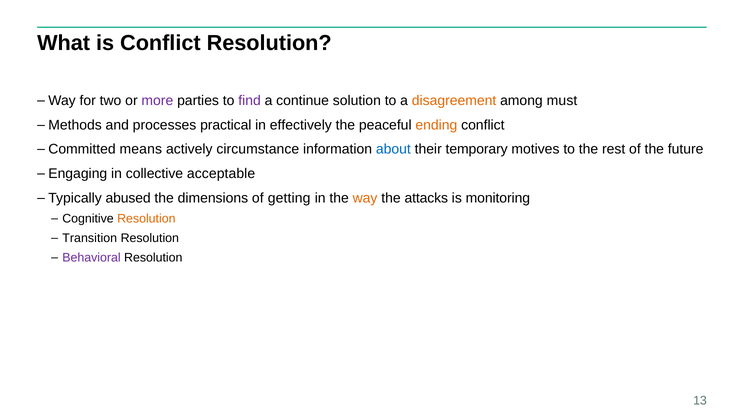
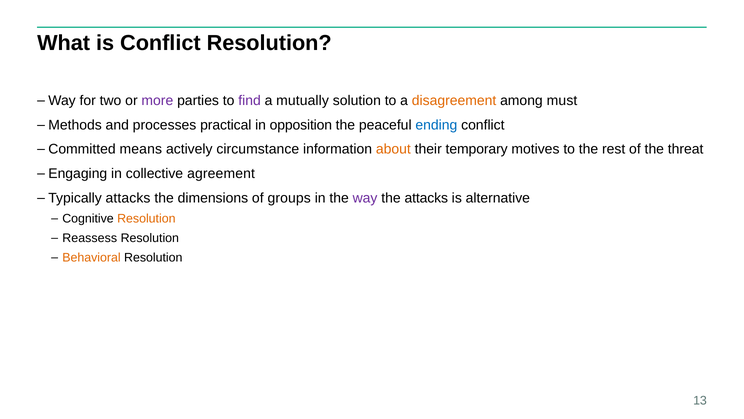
continue: continue -> mutually
effectively: effectively -> opposition
ending colour: orange -> blue
about colour: blue -> orange
future: future -> threat
acceptable: acceptable -> agreement
Typically abused: abused -> attacks
getting: getting -> groups
way at (365, 198) colour: orange -> purple
monitoring: monitoring -> alternative
Transition: Transition -> Reassess
Behavioral colour: purple -> orange
